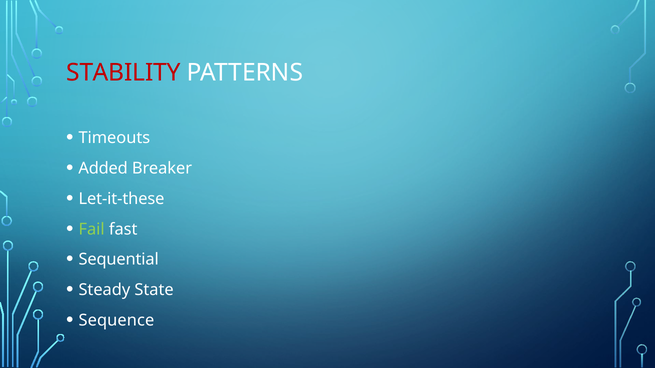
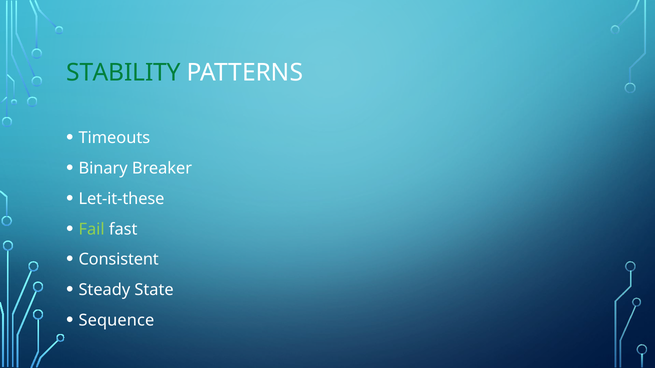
STABILITY colour: red -> green
Added: Added -> Binary
Sequential: Sequential -> Consistent
